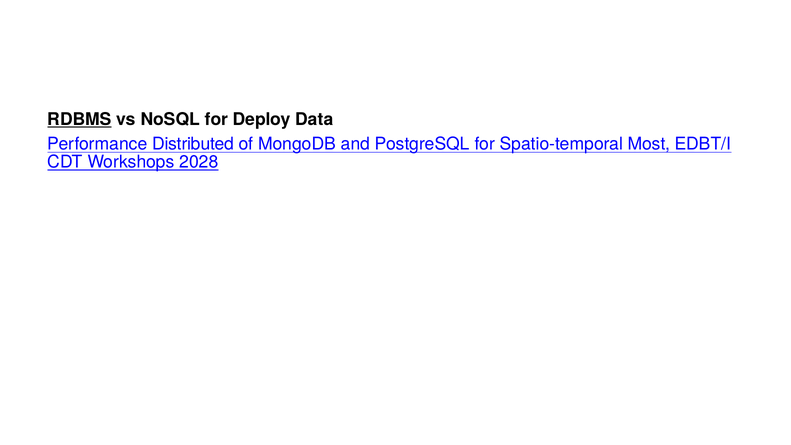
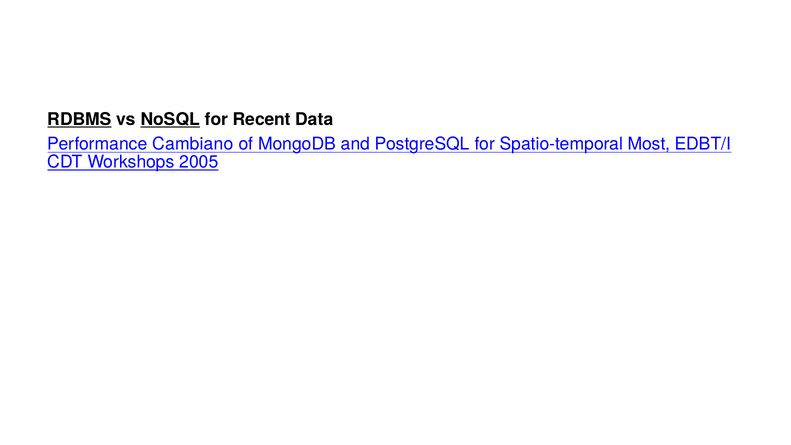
NoSQL underline: none -> present
Deploy: Deploy -> Recent
Distributed: Distributed -> Cambiano
2028: 2028 -> 2005
